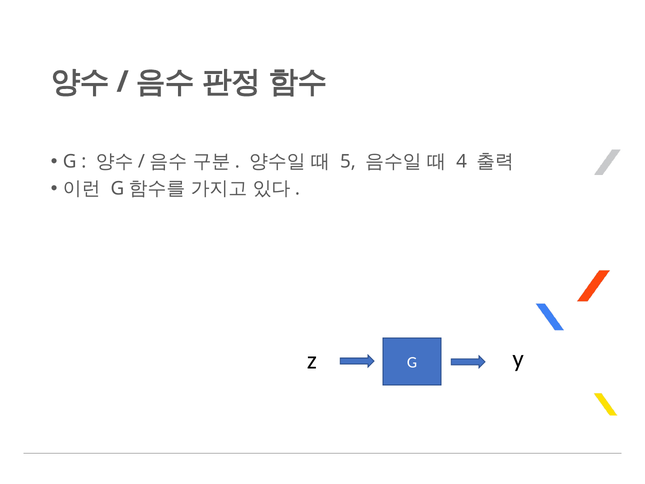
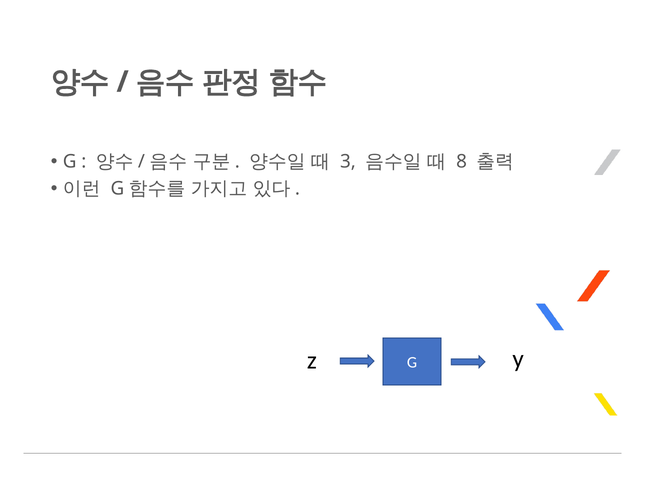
5: 5 -> 3
4: 4 -> 8
